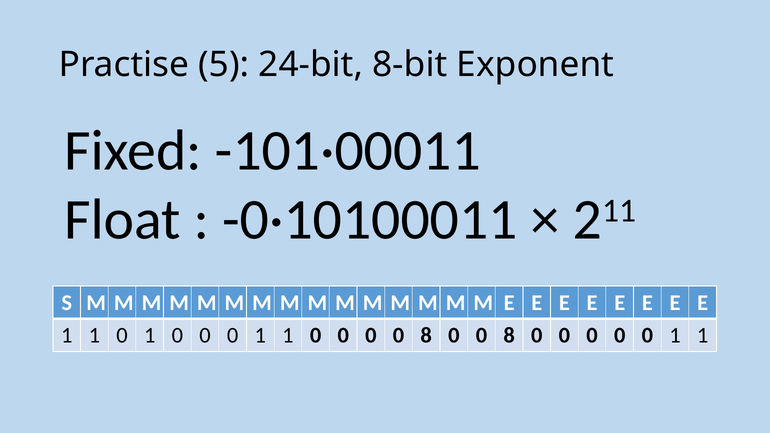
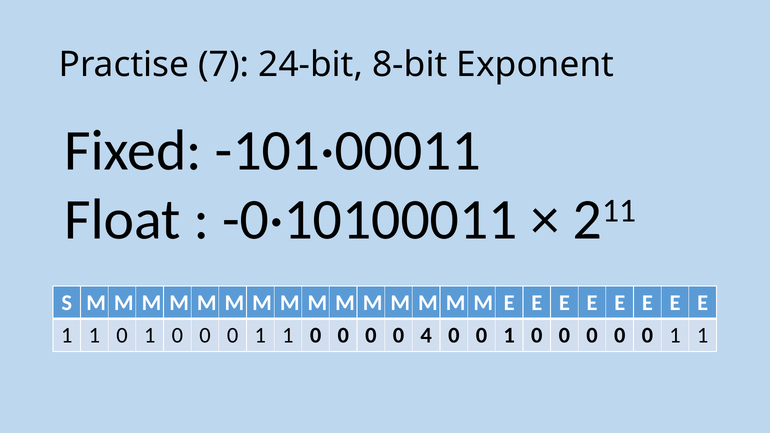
5: 5 -> 7
0 0 0 8: 8 -> 4
8 at (509, 336): 8 -> 1
